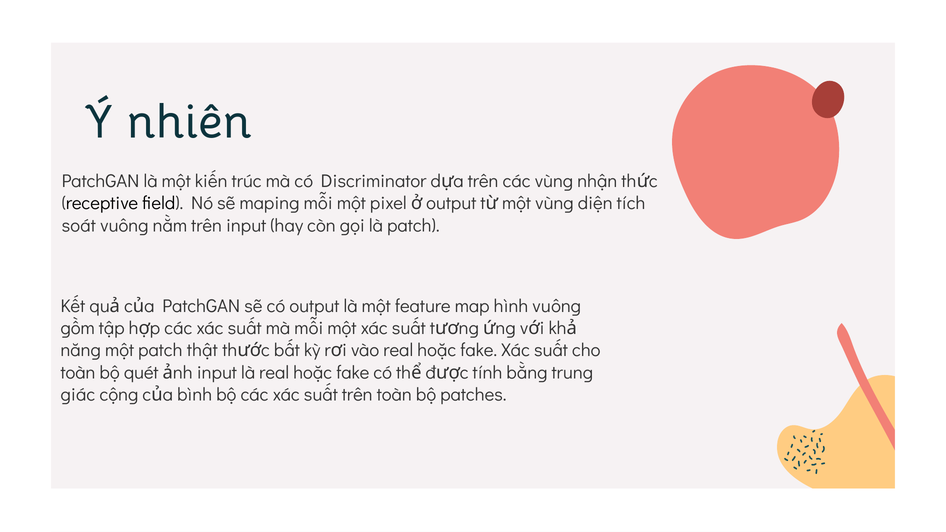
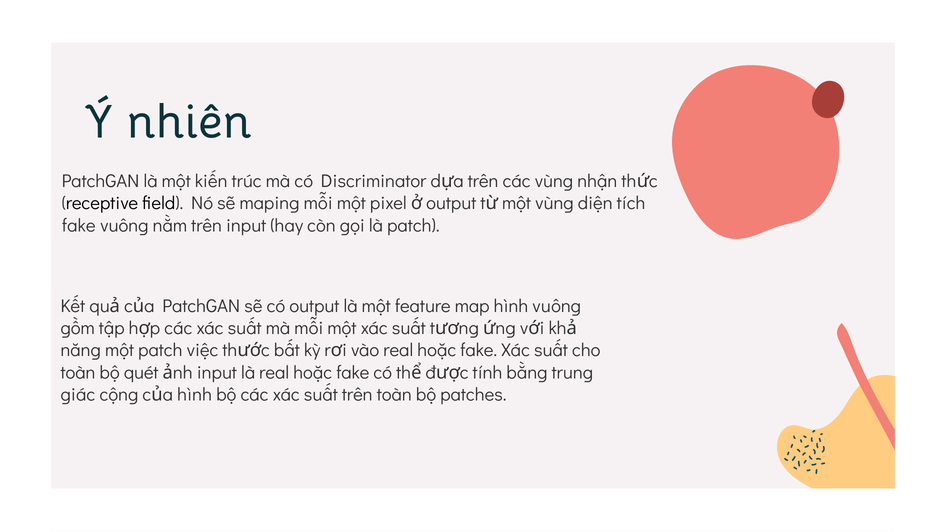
soát at (79, 226): soát -> fake
thật: thật -> việc
bình at (195, 395): bình -> hình
